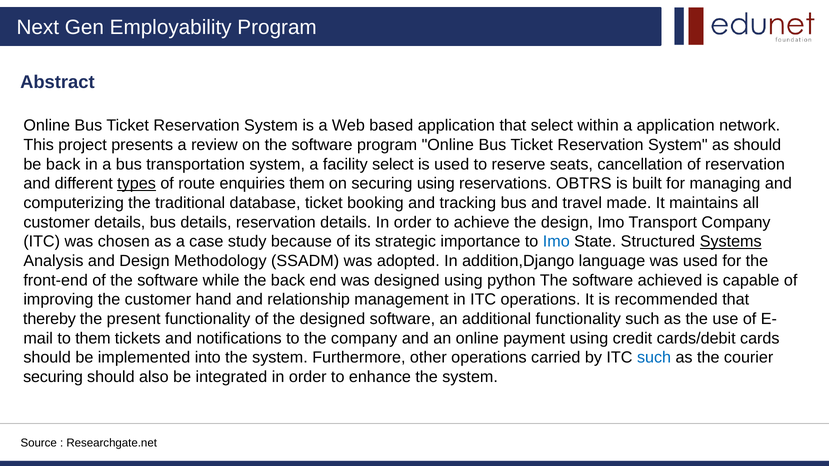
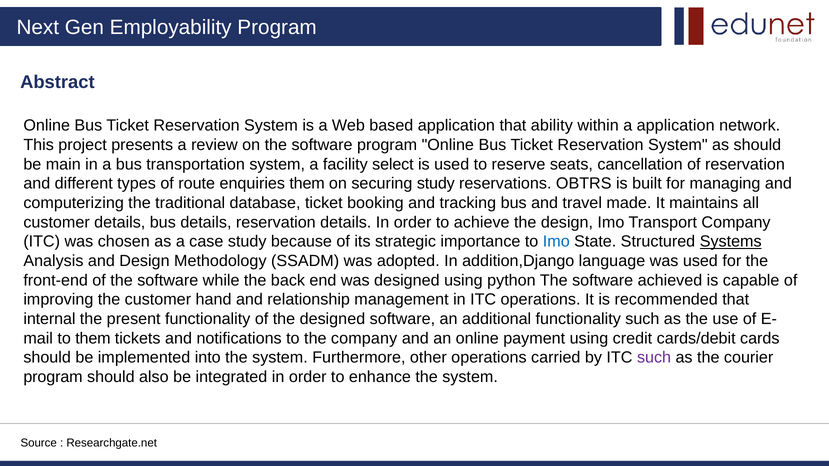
that select: select -> ability
be back: back -> main
types underline: present -> none
securing using: using -> study
thereby: thereby -> internal
such at (654, 358) colour: blue -> purple
securing at (53, 377): securing -> program
